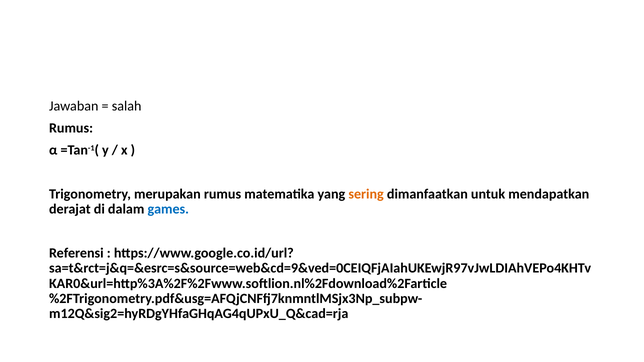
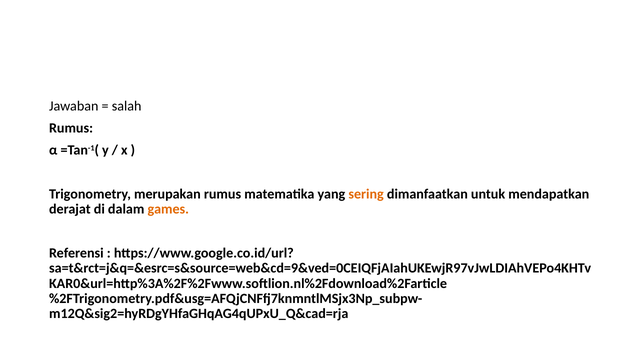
games colour: blue -> orange
